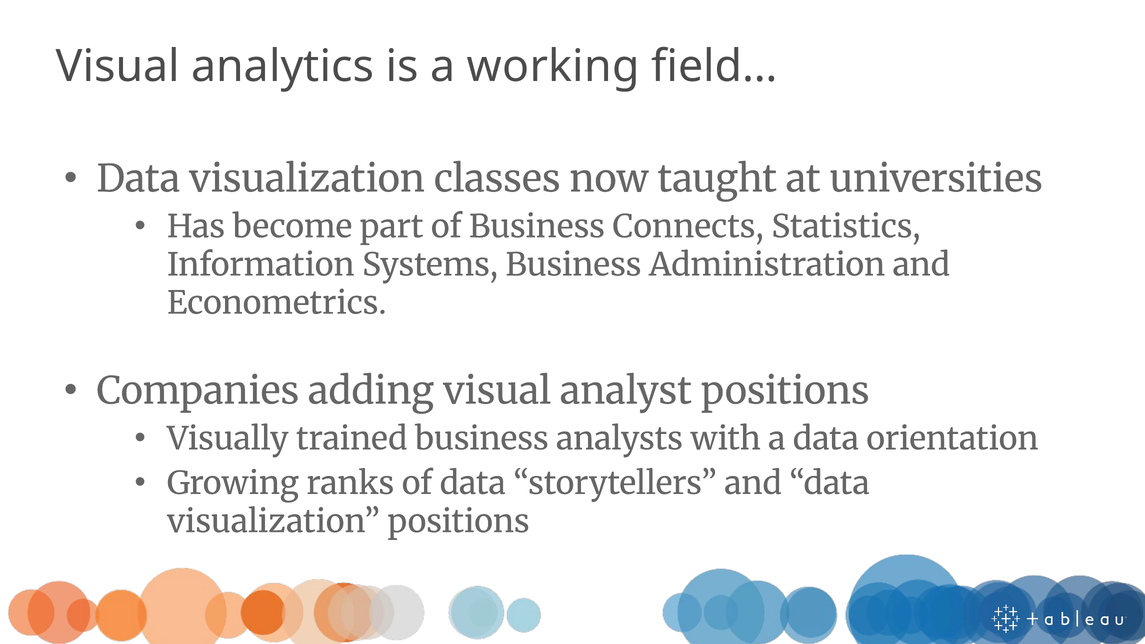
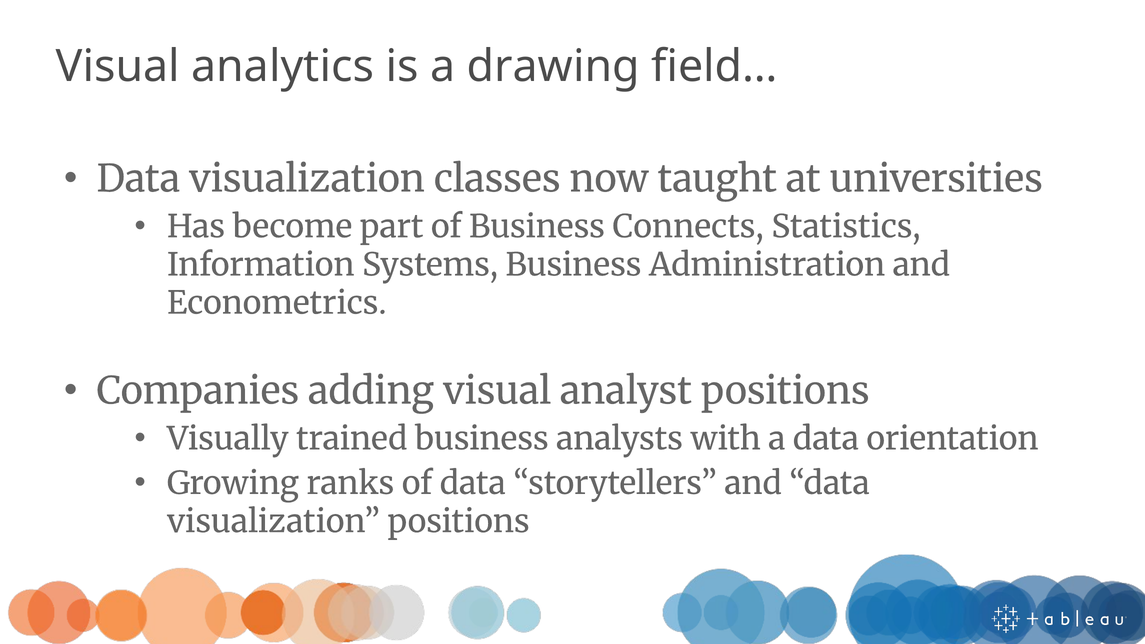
working: working -> drawing
